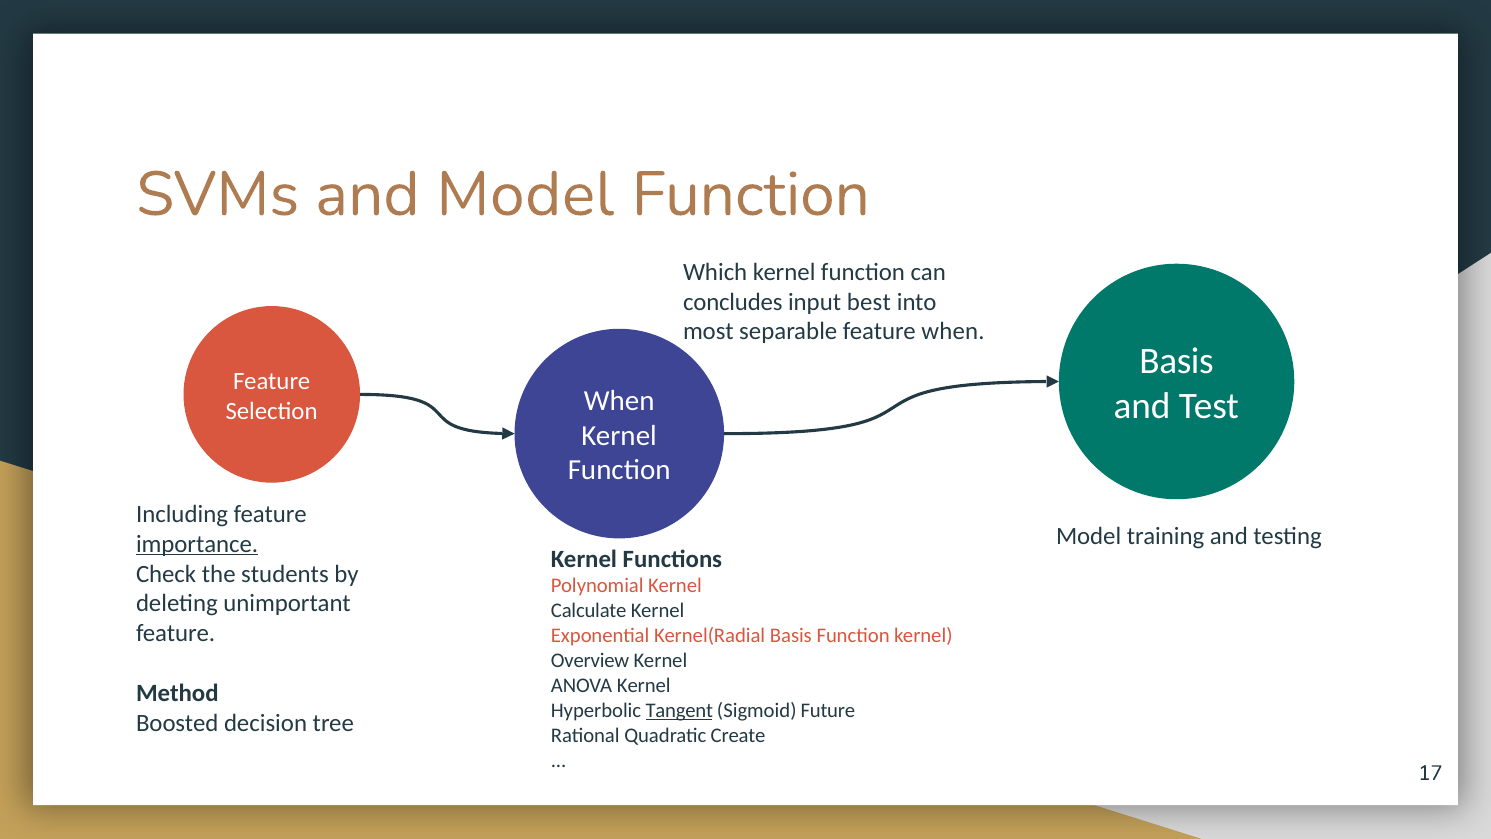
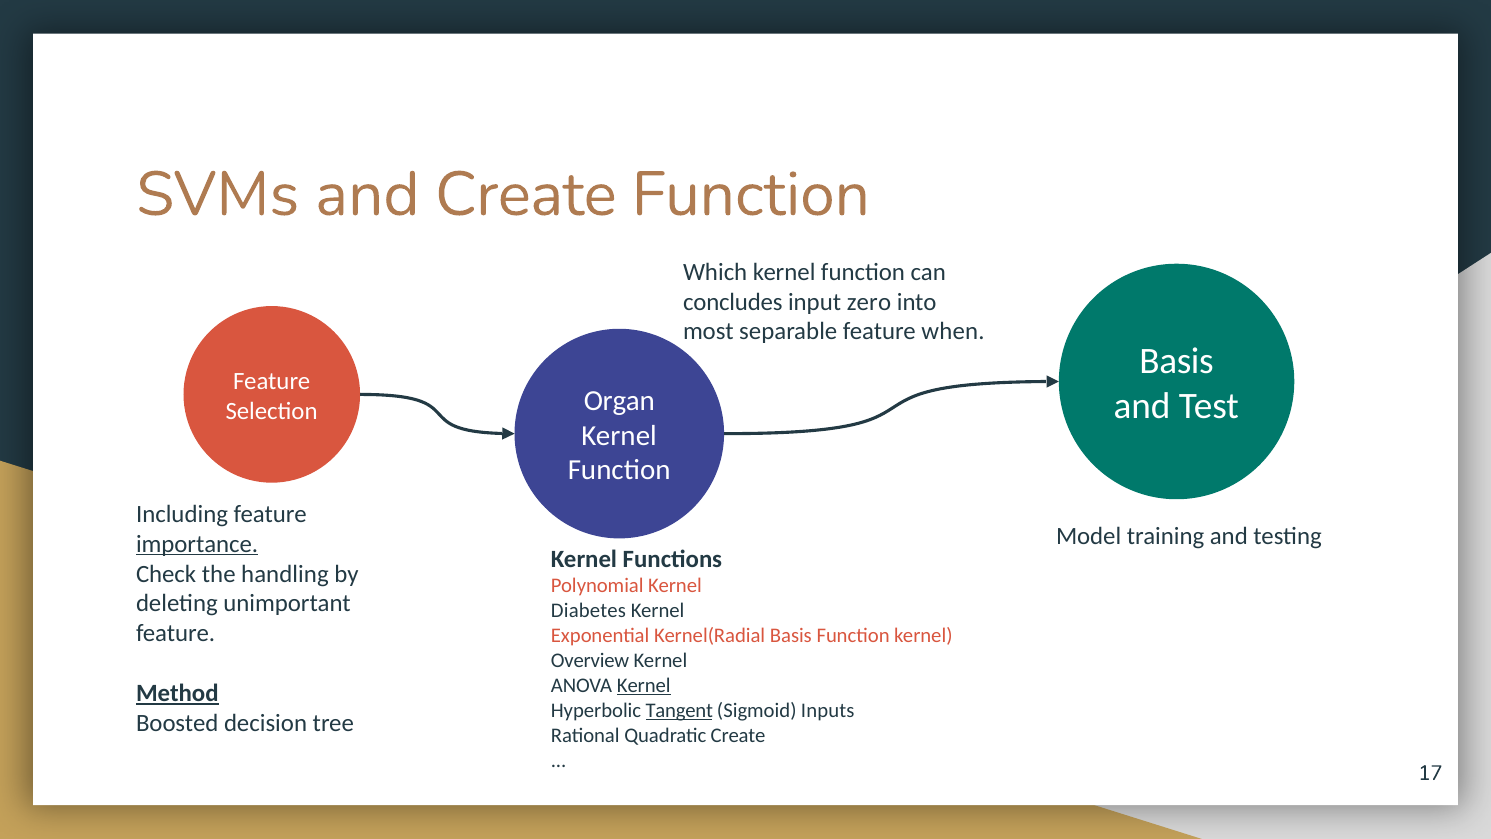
and Model: Model -> Create
best: best -> zero
Selection When: When -> Organ
students: students -> handling
Calculate: Calculate -> Diabetes
Kernel at (644, 685) underline: none -> present
Method underline: none -> present
Future: Future -> Inputs
